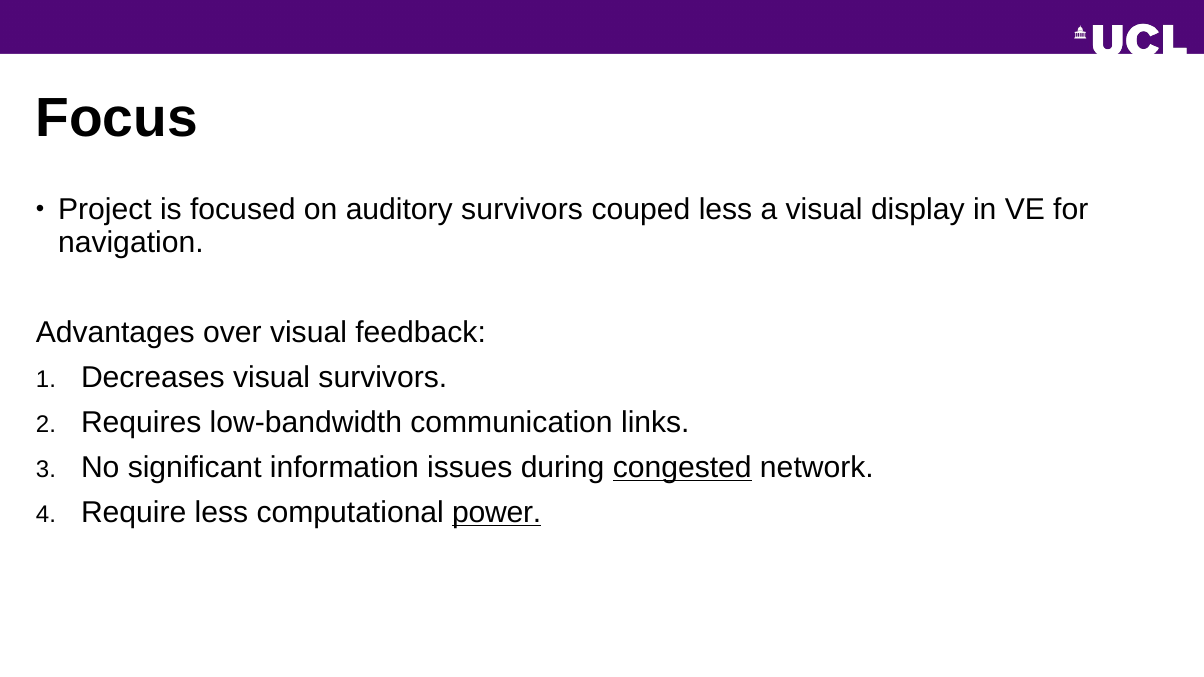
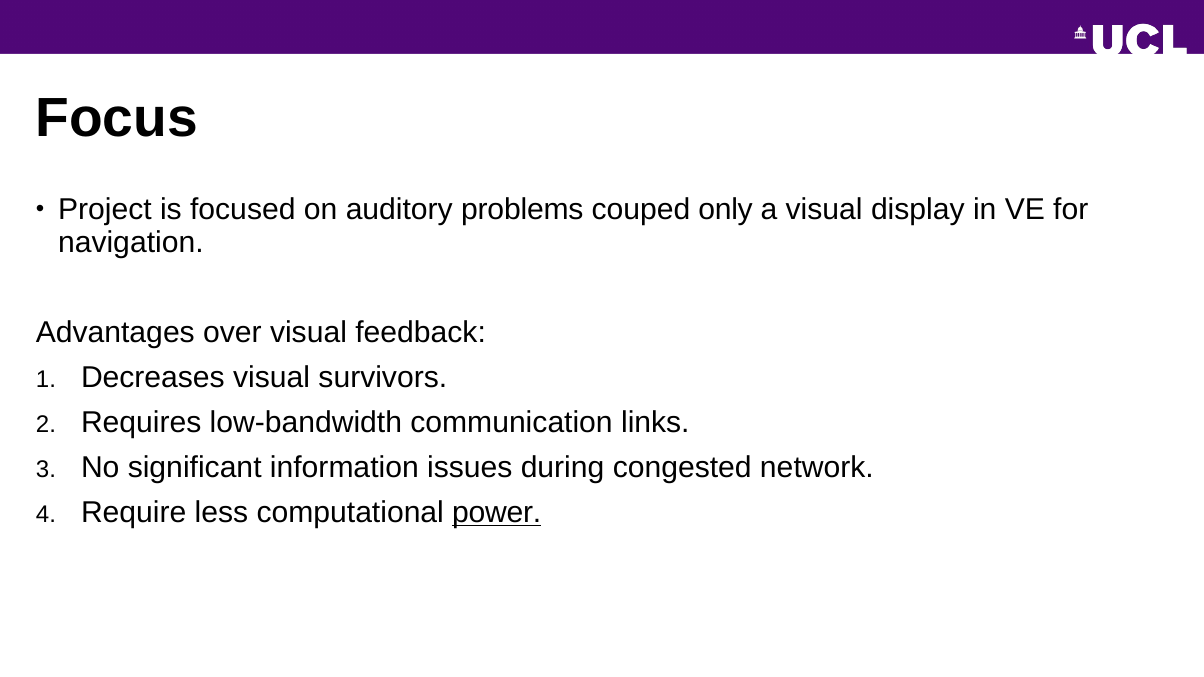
auditory survivors: survivors -> problems
couped less: less -> only
congested underline: present -> none
